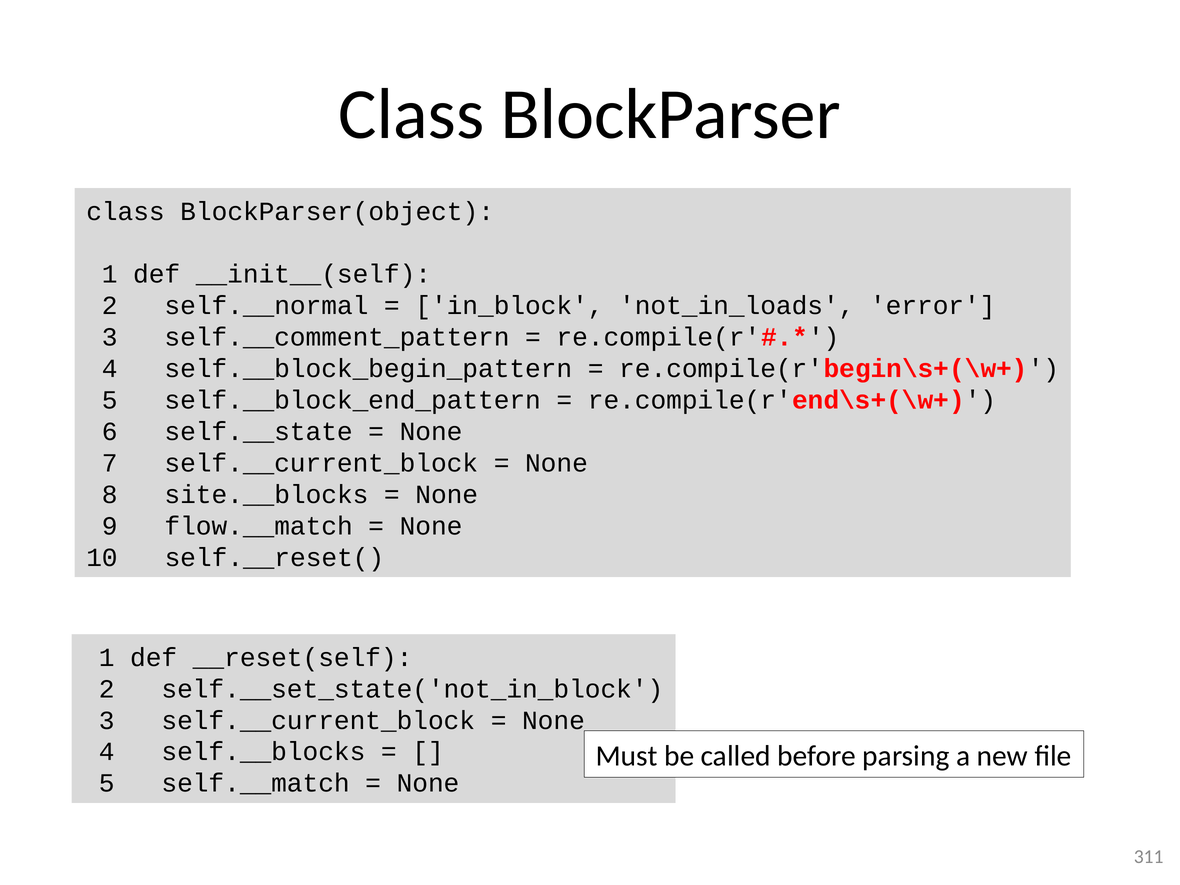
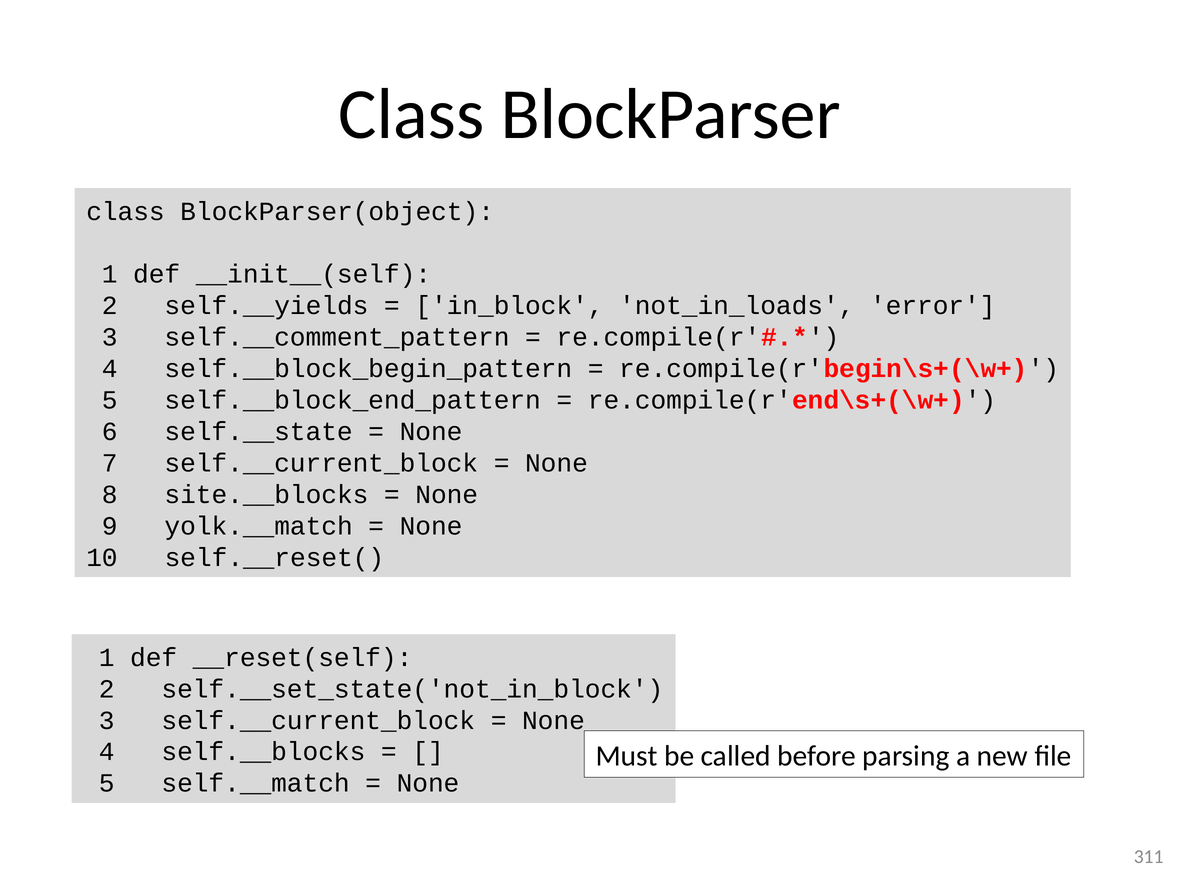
self.__normal: self.__normal -> self.__yields
flow.__match: flow.__match -> yolk.__match
